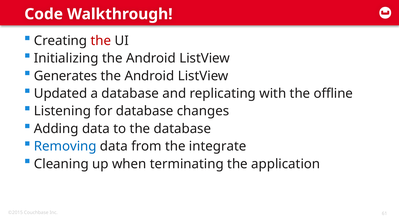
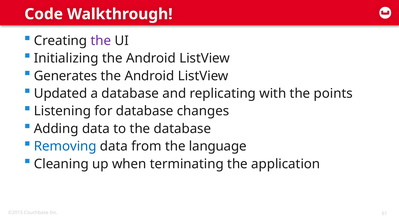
the at (101, 41) colour: red -> purple
offline: offline -> points
integrate: integrate -> language
